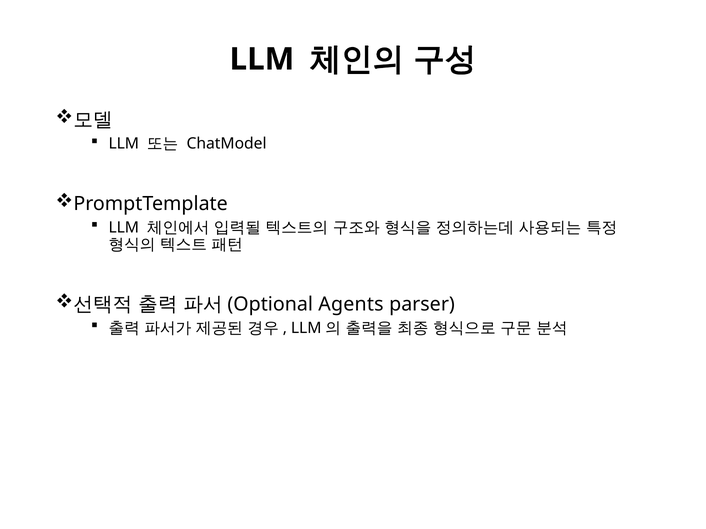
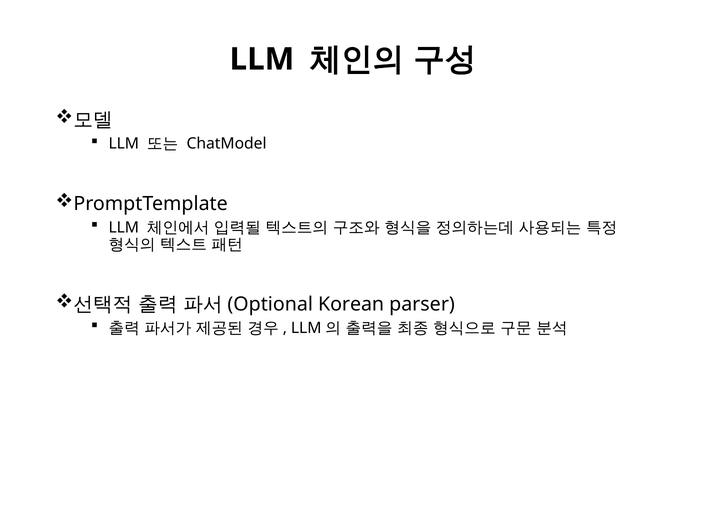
Agents: Agents -> Korean
